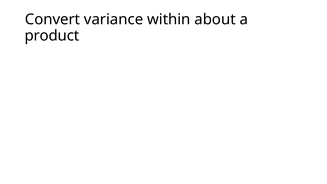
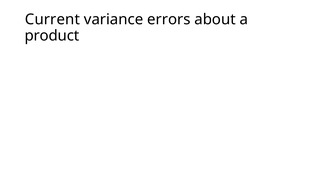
Convert: Convert -> Current
within: within -> errors
